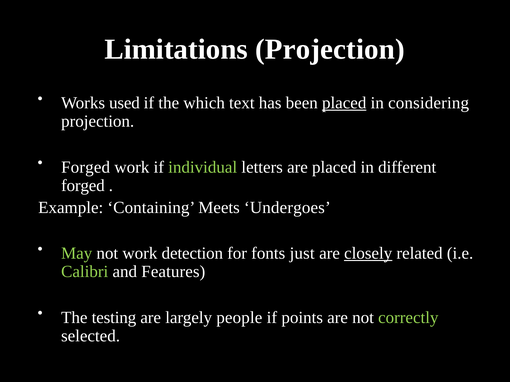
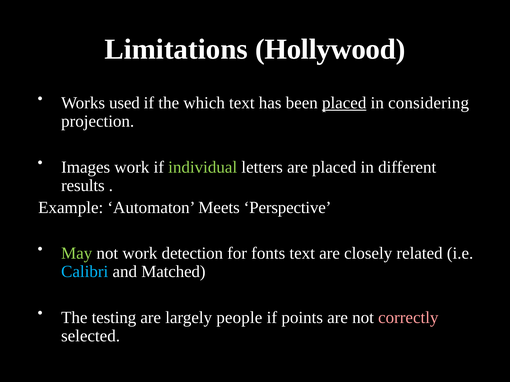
Limitations Projection: Projection -> Hollywood
Forged at (86, 167): Forged -> Images
forged at (83, 186): forged -> results
Containing: Containing -> Automaton
Undergoes: Undergoes -> Perspective
fonts just: just -> text
closely underline: present -> none
Calibri colour: light green -> light blue
Features: Features -> Matched
correctly colour: light green -> pink
